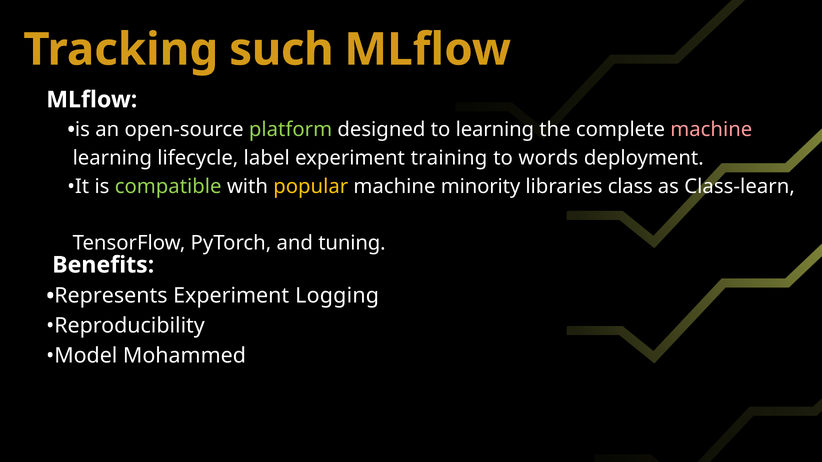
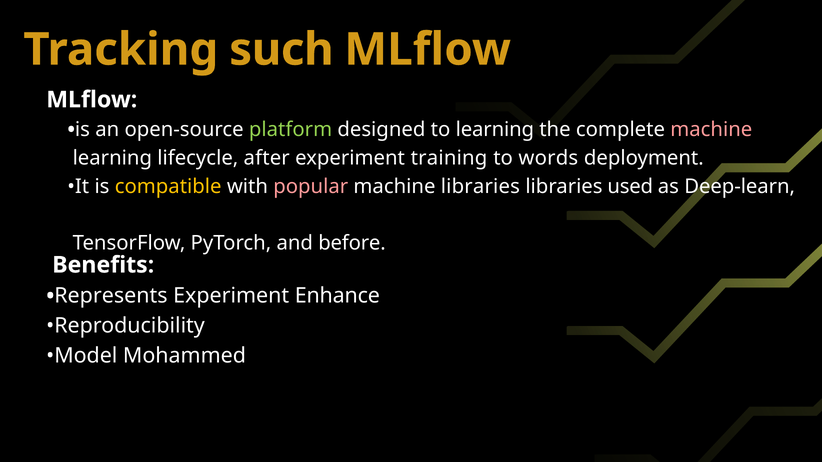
label: label -> after
compatible colour: light green -> yellow
popular colour: yellow -> pink
machine minority: minority -> libraries
class: class -> used
Class-learn: Class-learn -> Deep-learn
tuning: tuning -> before
Logging: Logging -> Enhance
